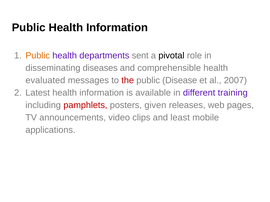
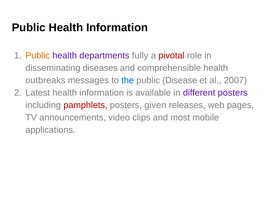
sent: sent -> fully
pivotal colour: black -> red
evaluated: evaluated -> outbreaks
the colour: red -> blue
different training: training -> posters
least: least -> most
